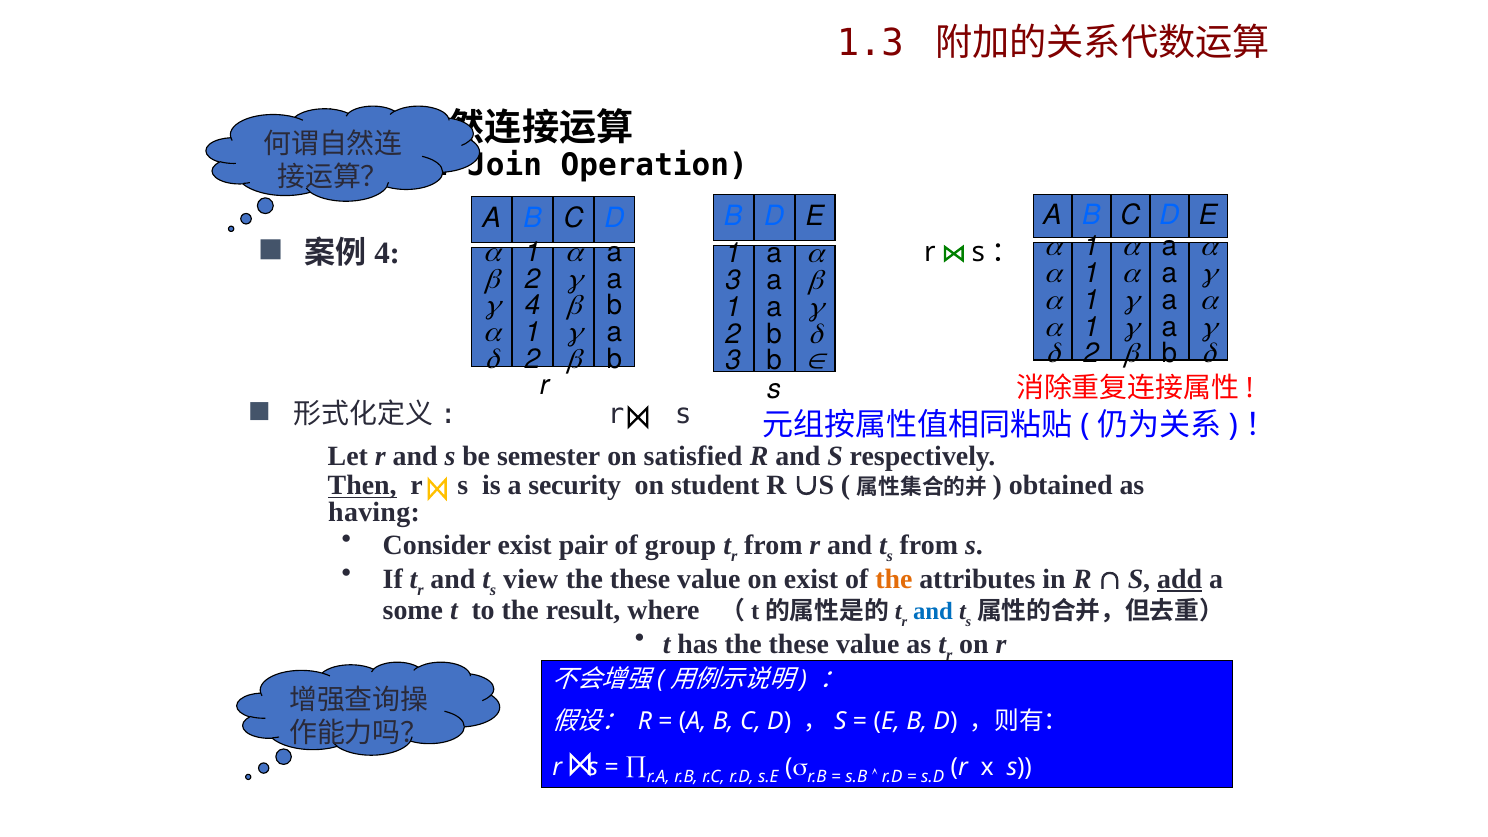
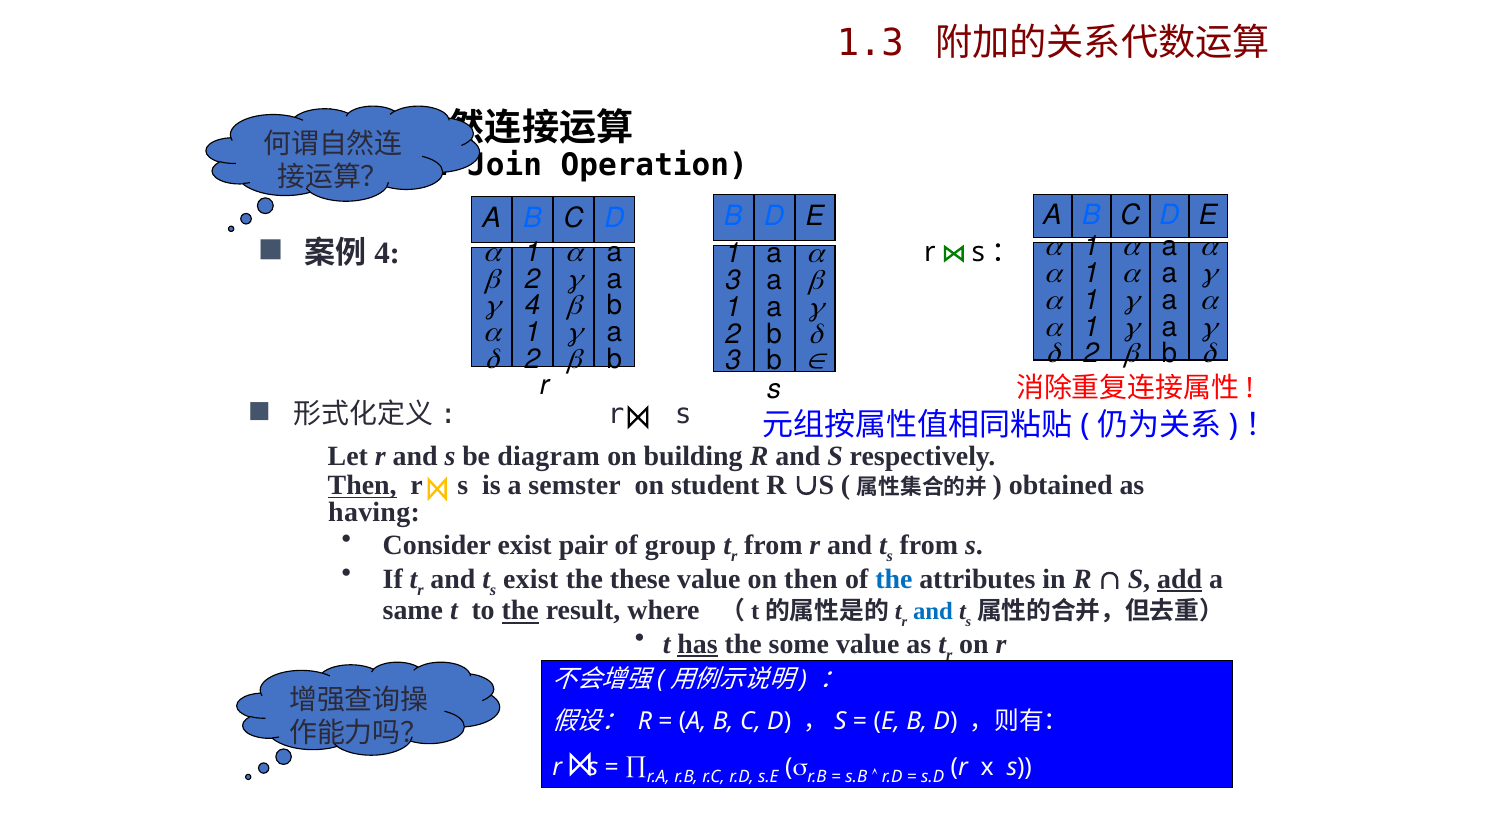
semester: semester -> diagram
satisfied: satisfied -> building
security: security -> semster
s view: view -> exist
on exist: exist -> then
the at (894, 579) colour: orange -> blue
some at (413, 611): some -> same
the at (520, 611) underline: none -> present
has at (697, 644) underline: none -> present
these at (799, 644): these -> some
